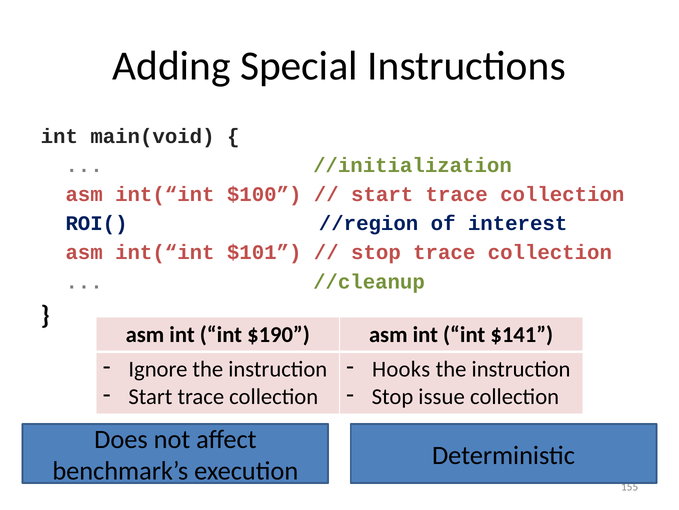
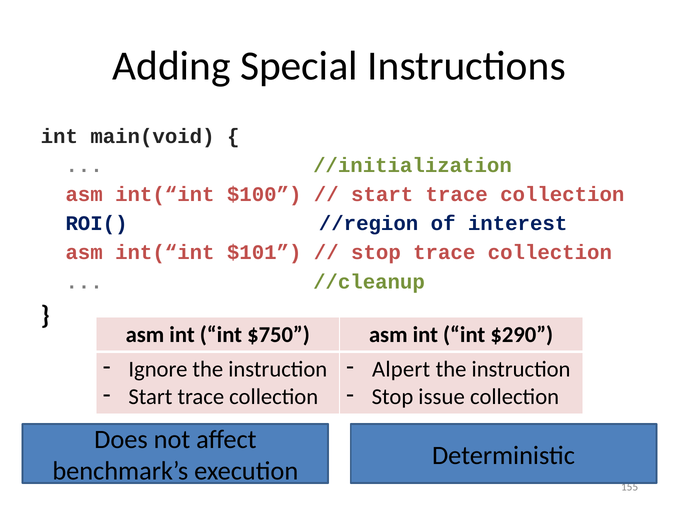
$190: $190 -> $750
$141: $141 -> $290
Hooks: Hooks -> Alpert
